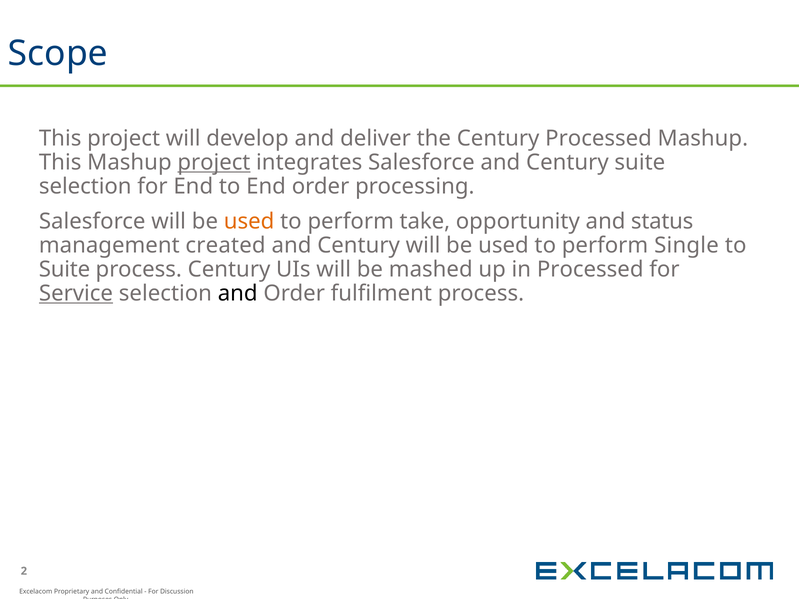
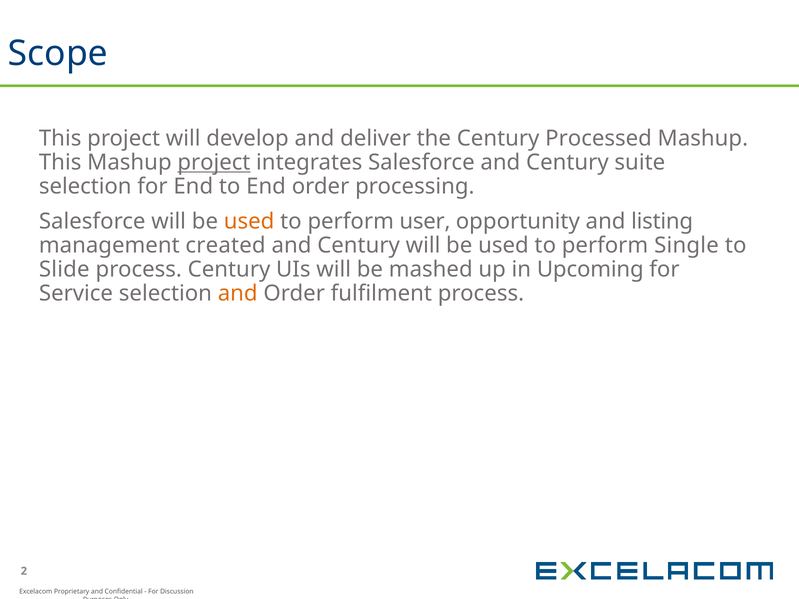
take: take -> user
status: status -> listing
Suite at (65, 270): Suite -> Slide
in Processed: Processed -> Upcoming
Service underline: present -> none
and at (238, 294) colour: black -> orange
